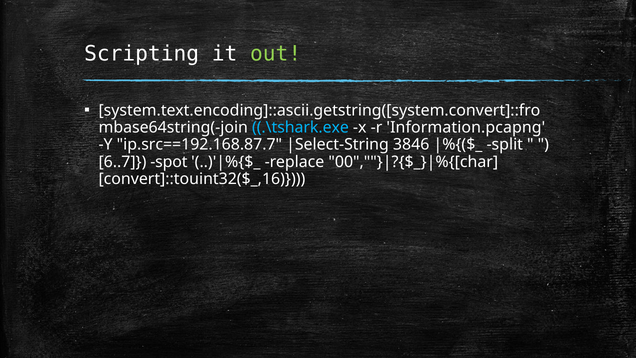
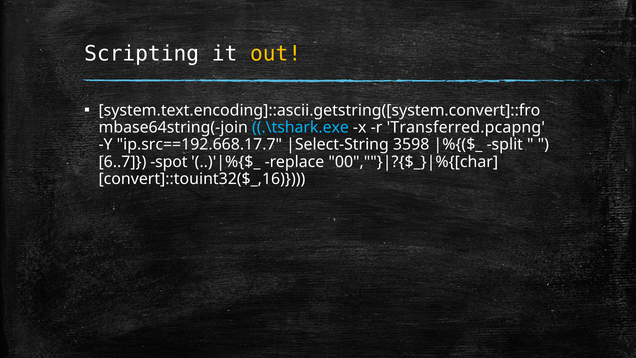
out colour: light green -> yellow
Information.pcapng: Information.pcapng -> Transferred.pcapng
ip.src==192.168.87.7: ip.src==192.168.87.7 -> ip.src==192.668.17.7
3846: 3846 -> 3598
